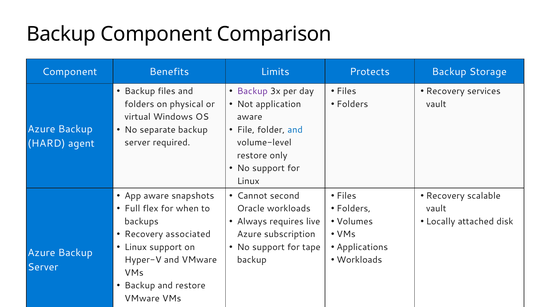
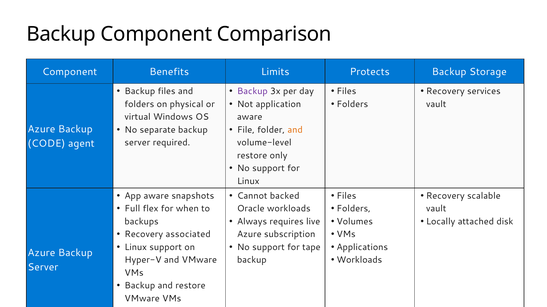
and at (295, 130) colour: blue -> orange
HARD: HARD -> CODE
second: second -> backed
